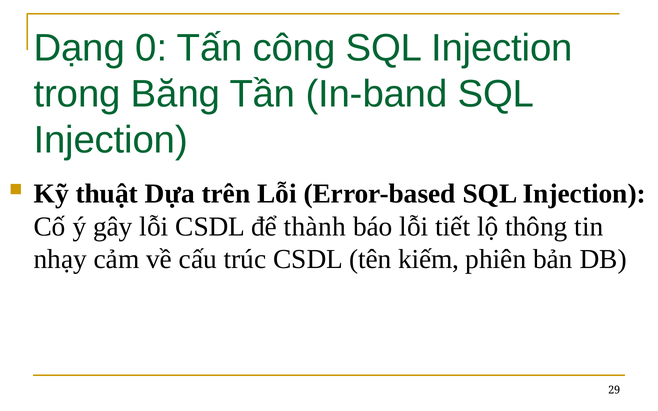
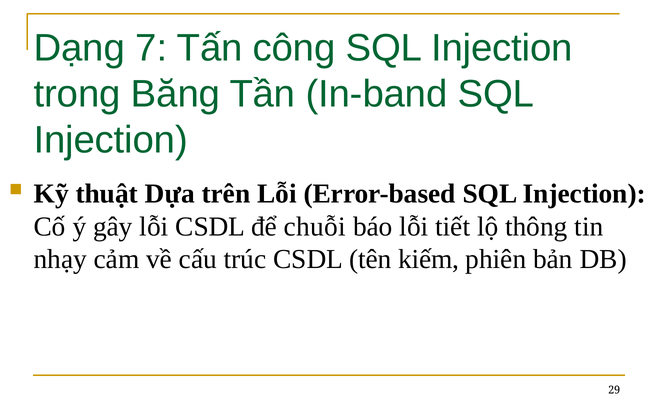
0: 0 -> 7
thành: thành -> chuỗi
